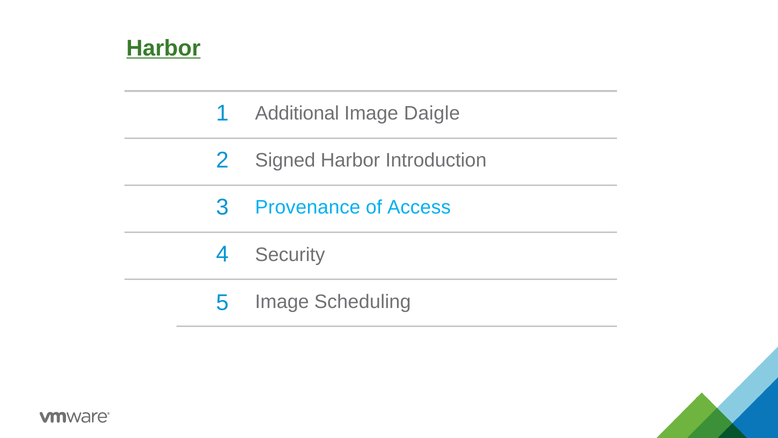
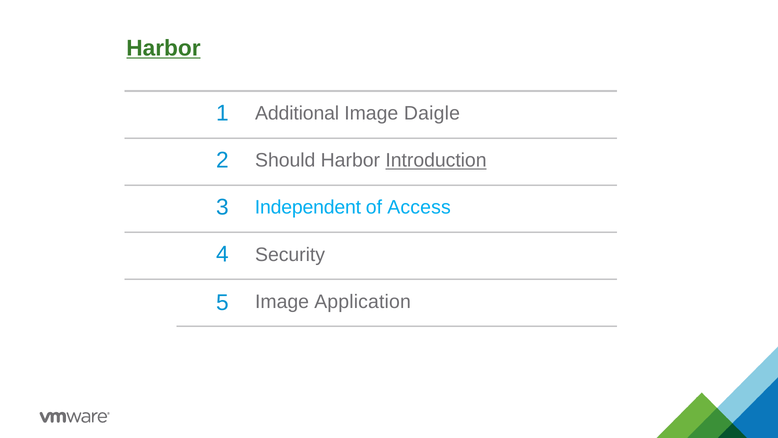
Signed: Signed -> Should
Introduction underline: none -> present
Provenance: Provenance -> Independent
Scheduling: Scheduling -> Application
